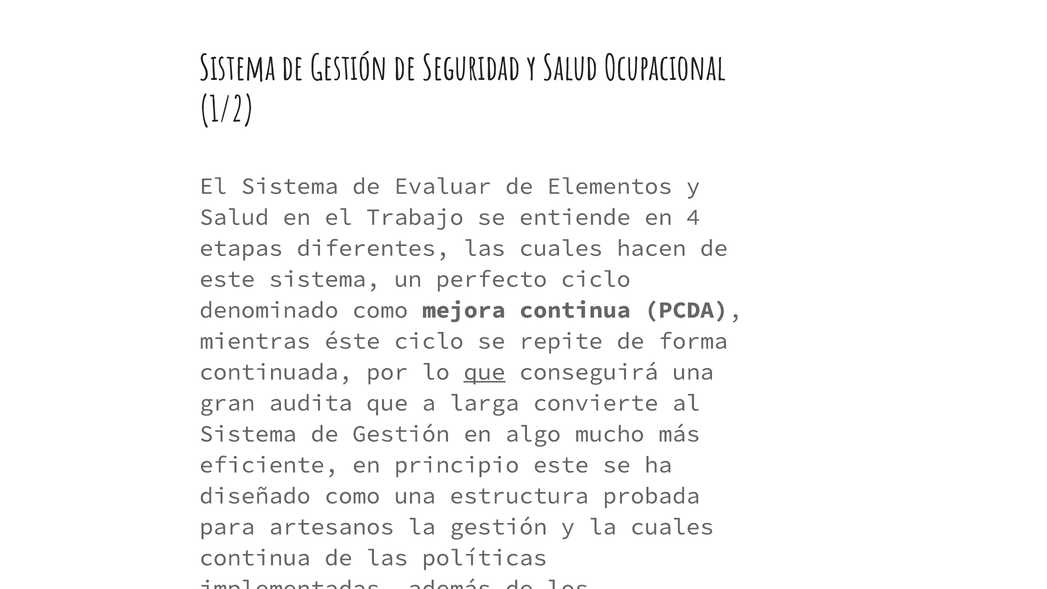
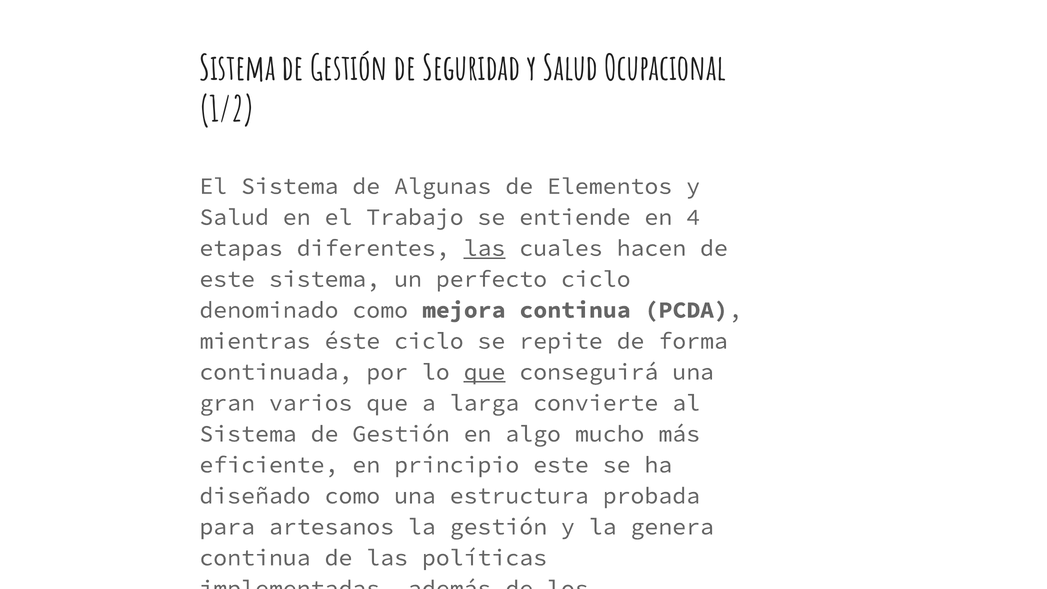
Evaluar: Evaluar -> Algunas
las at (485, 248) underline: none -> present
audita: audita -> varios
la cuales: cuales -> genera
